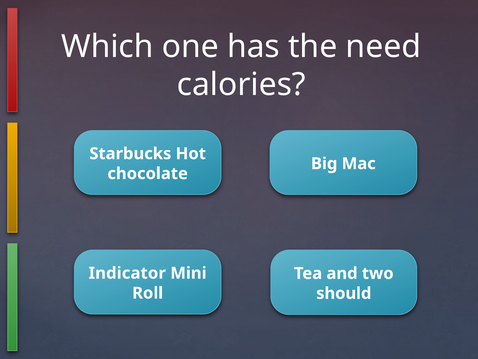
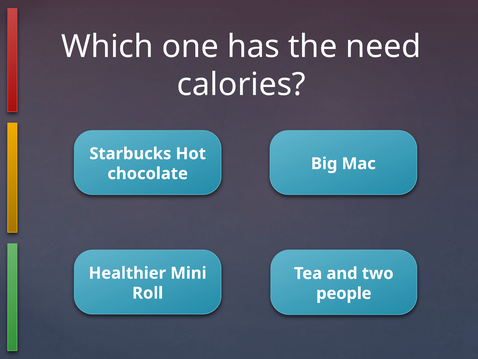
Indicator: Indicator -> Healthier
should: should -> people
